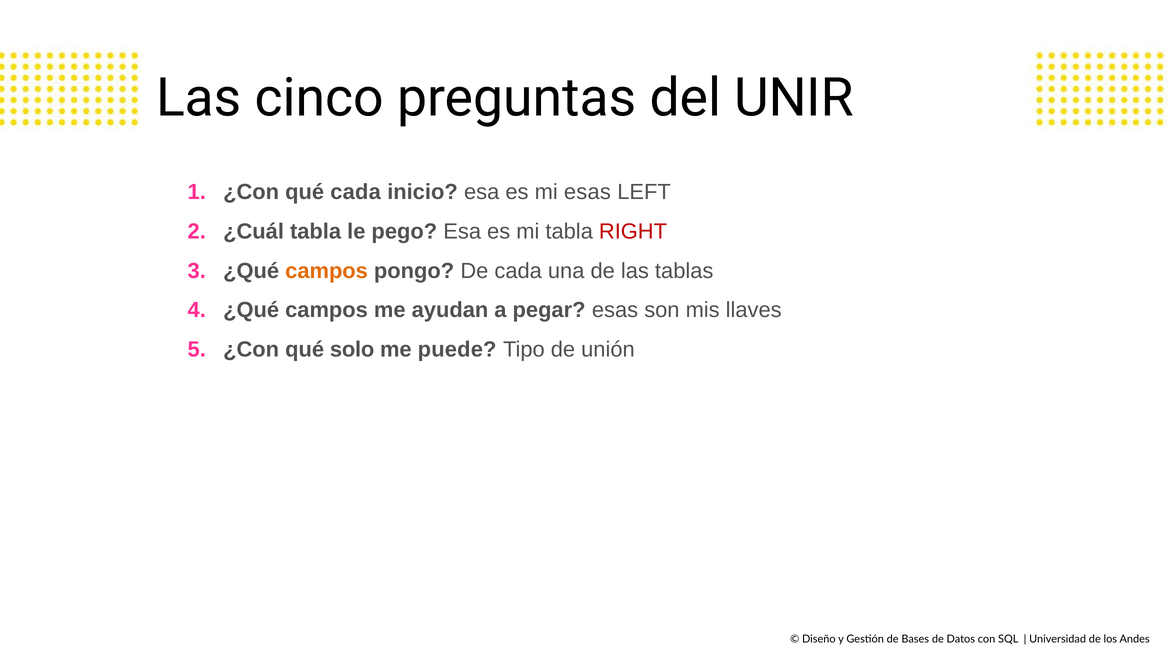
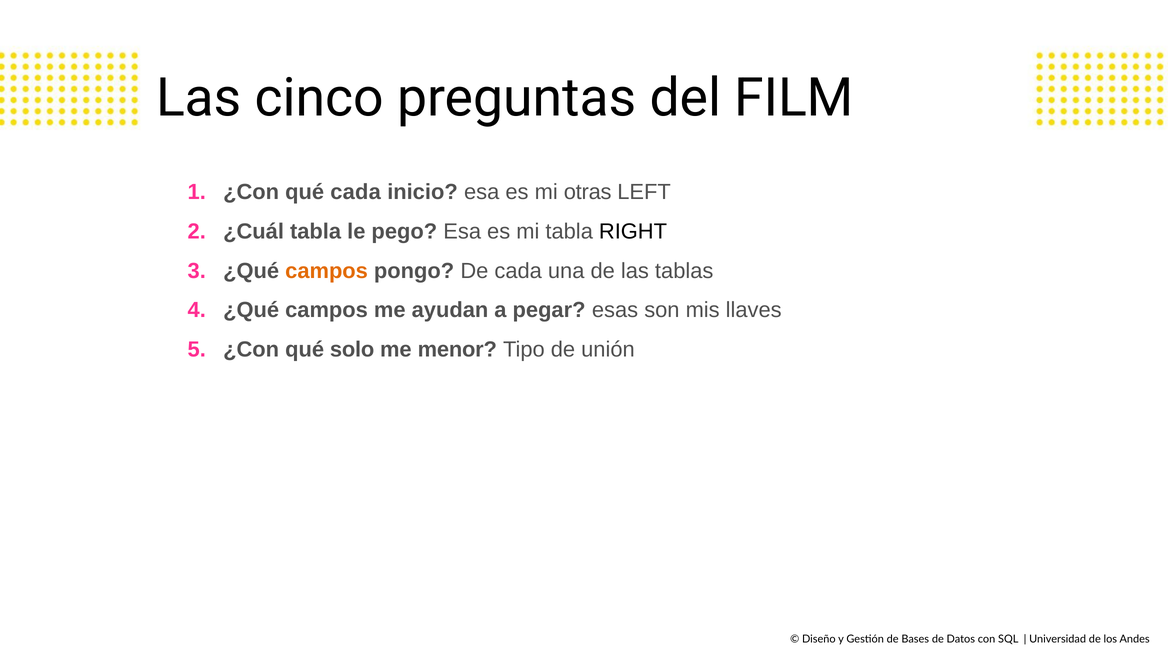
UNIR: UNIR -> FILM
mi esas: esas -> otras
RIGHT colour: red -> black
puede: puede -> menor
